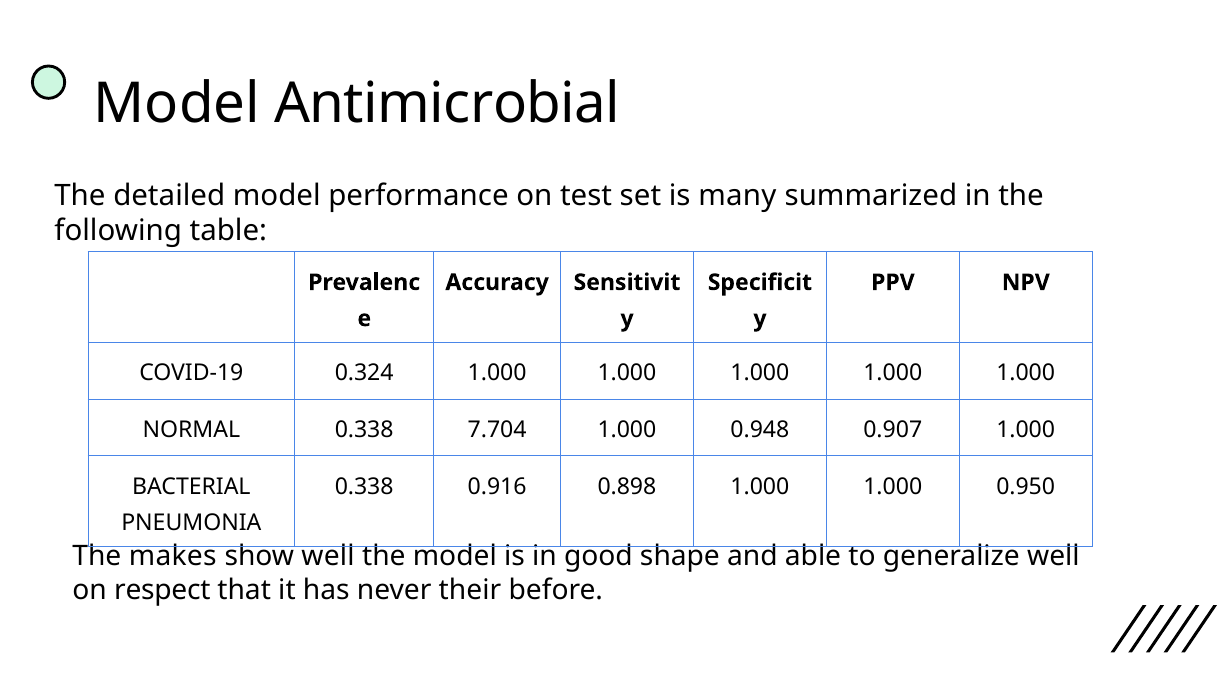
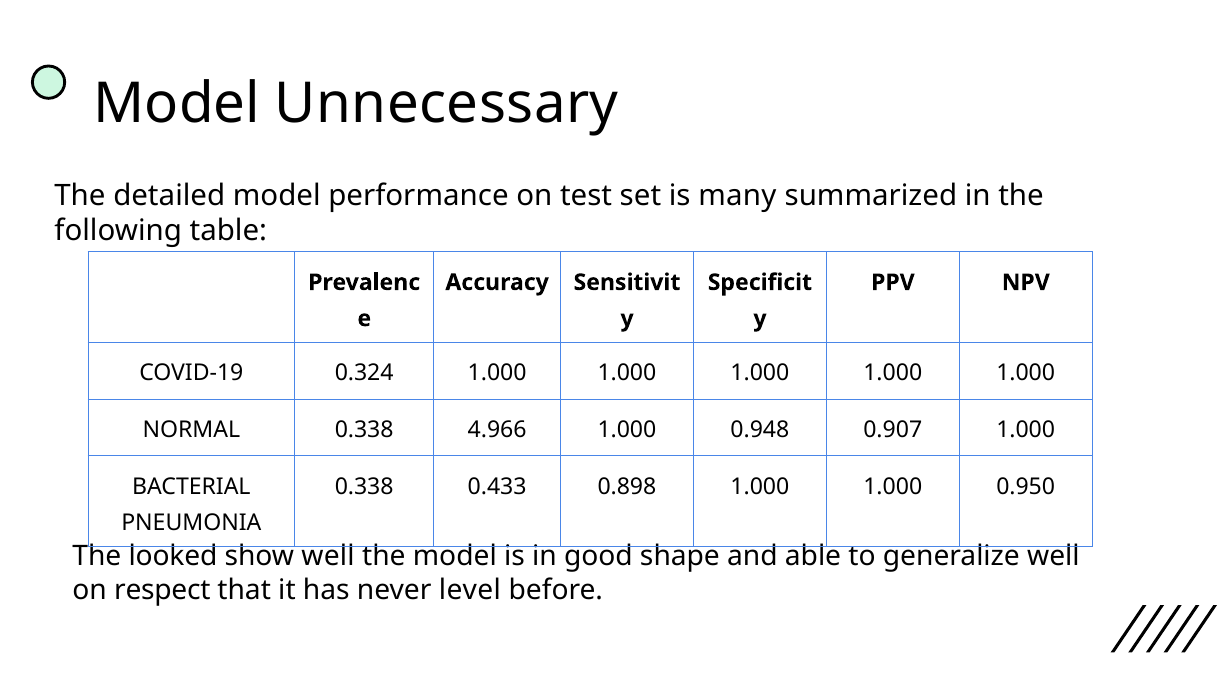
Antimicrobial: Antimicrobial -> Unnecessary
7.704: 7.704 -> 4.966
0.916: 0.916 -> 0.433
makes: makes -> looked
their: their -> level
